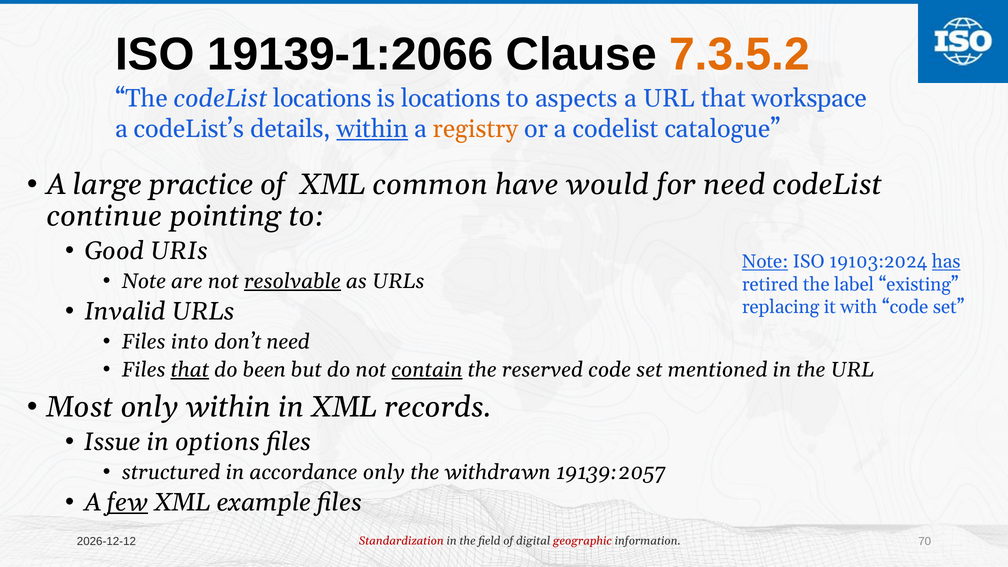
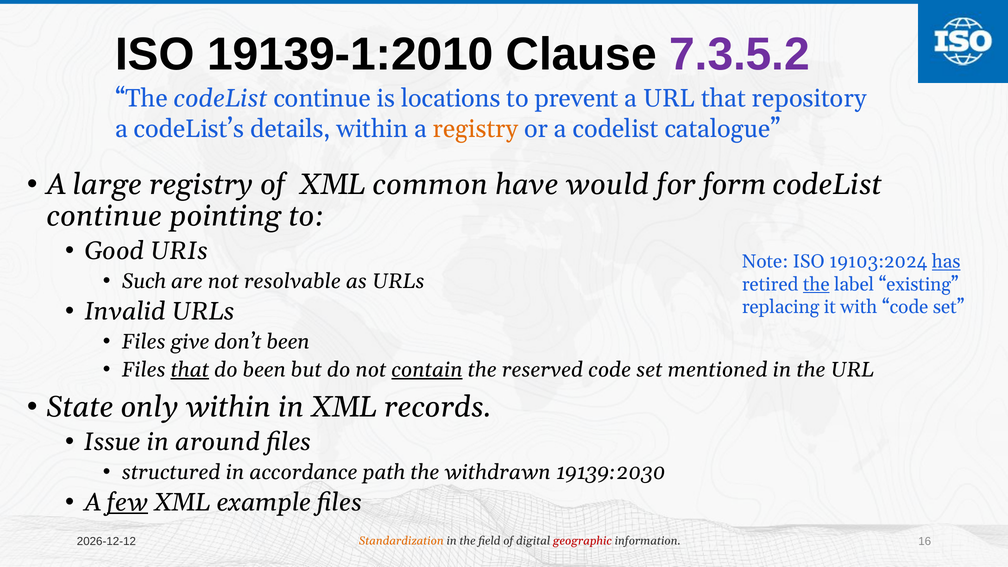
19139-1:2066: 19139-1:2066 -> 19139-1:2010
7.3.5.2 colour: orange -> purple
The codeList locations: locations -> continue
aspects: aspects -> prevent
workspace: workspace -> repository
within at (372, 129) underline: present -> none
large practice: practice -> registry
for need: need -> form
Note at (765, 262) underline: present -> none
Note at (144, 281): Note -> Such
resolvable underline: present -> none
the at (816, 284) underline: none -> present
into: into -> give
don’t need: need -> been
Most: Most -> State
options: options -> around
accordance only: only -> path
19139:2057: 19139:2057 -> 19139:2030
Standardization colour: red -> orange
70: 70 -> 16
